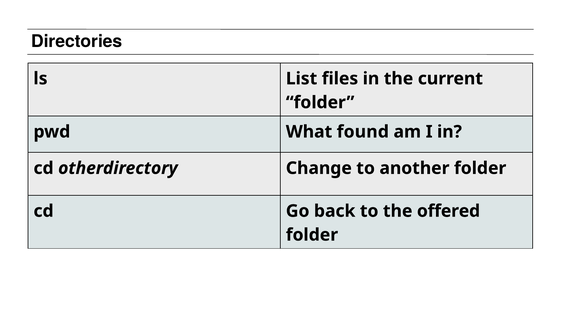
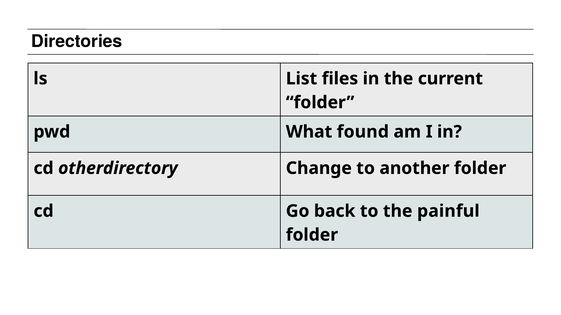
offered: offered -> painful
